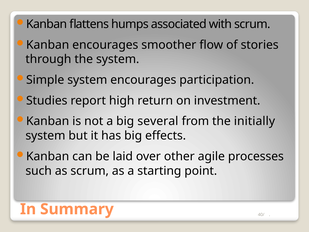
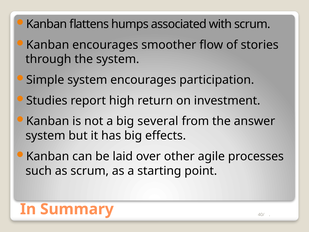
initially: initially -> answer
